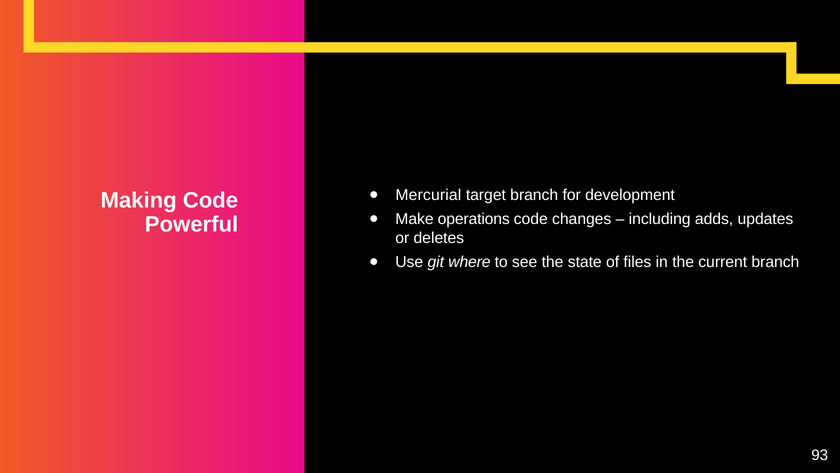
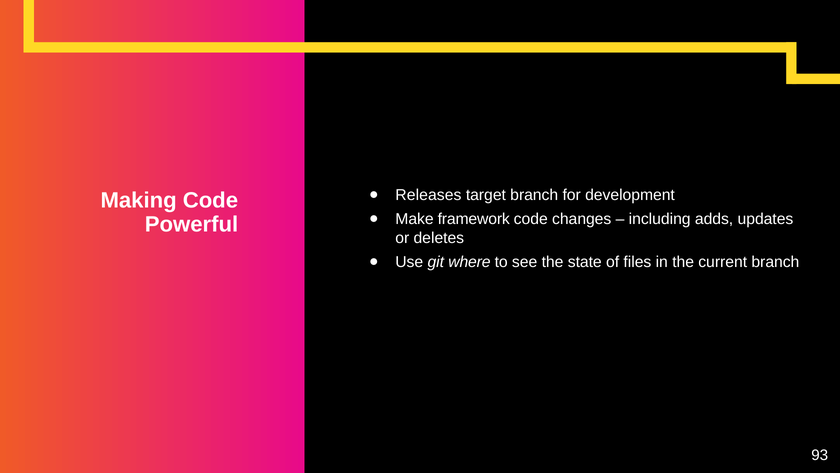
Mercurial: Mercurial -> Releases
operations: operations -> framework
